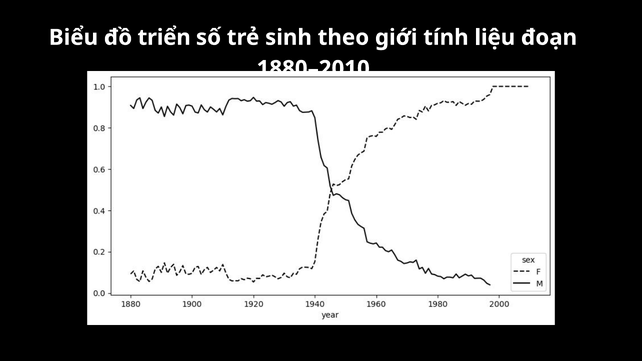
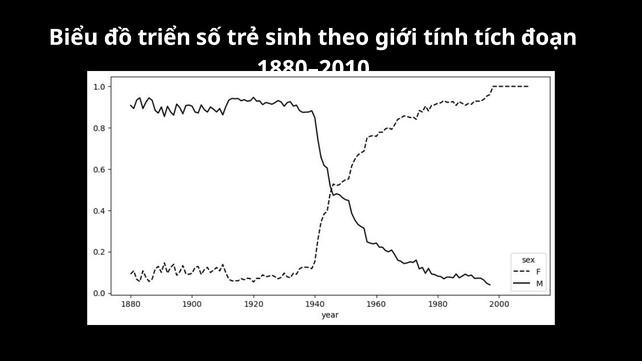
liệu: liệu -> tích
